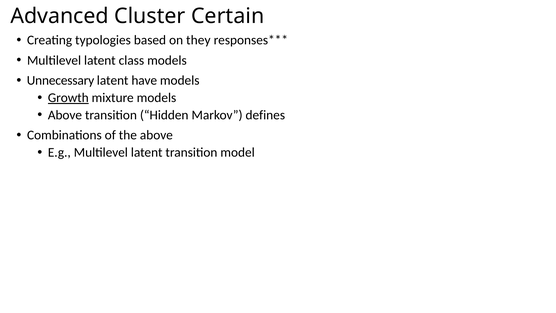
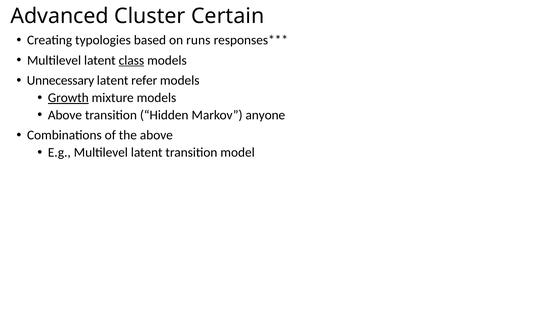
they: they -> runs
class underline: none -> present
have: have -> refer
defines: defines -> anyone
